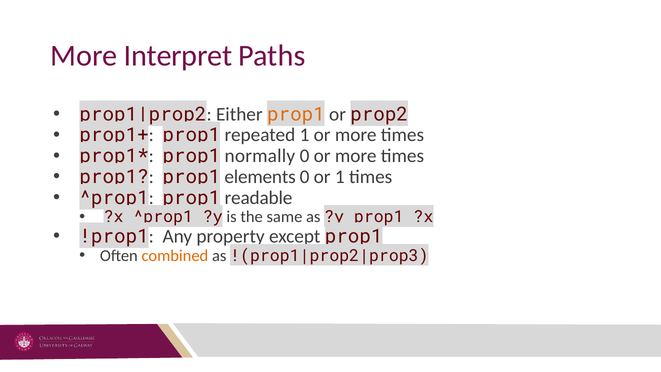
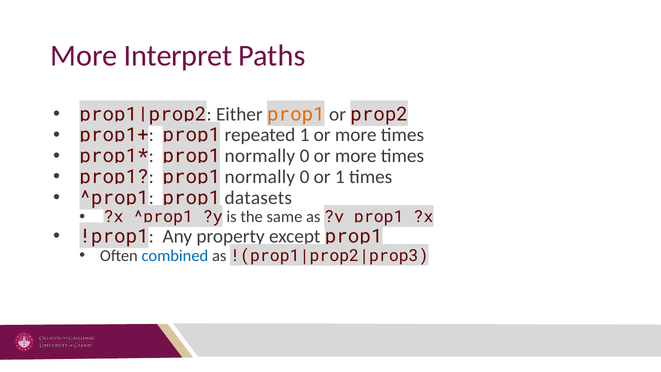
elements at (260, 177): elements -> normally
readable: readable -> datasets
combined colour: orange -> blue
